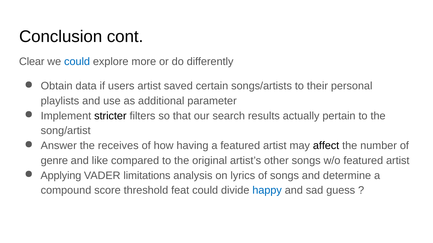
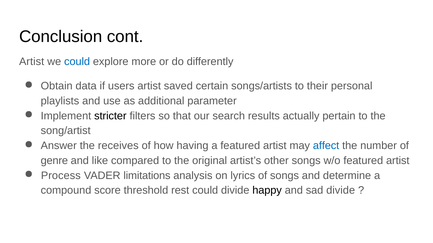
Clear at (32, 62): Clear -> Artist
affect colour: black -> blue
Applying: Applying -> Process
feat: feat -> rest
happy colour: blue -> black
sad guess: guess -> divide
